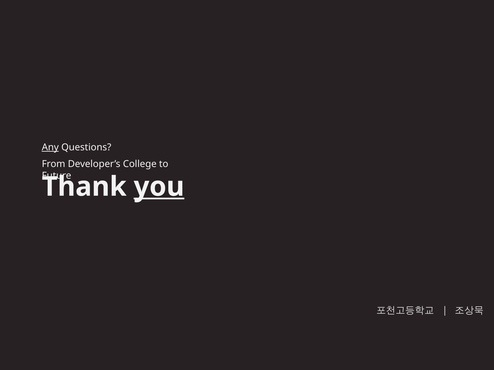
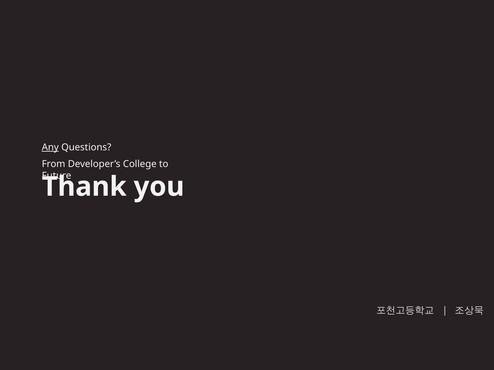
you underline: present -> none
